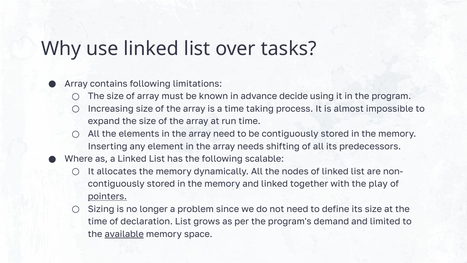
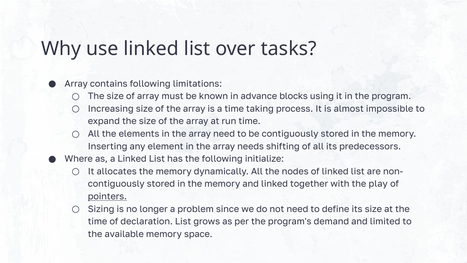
decide: decide -> blocks
scalable: scalable -> initialize
available underline: present -> none
